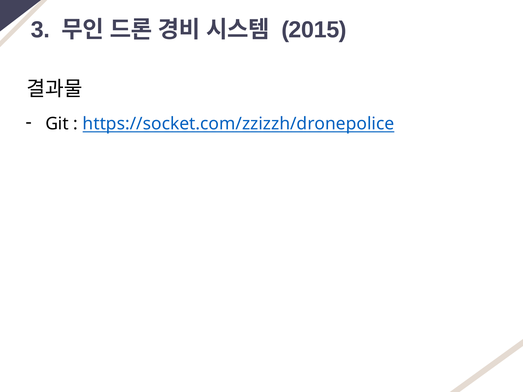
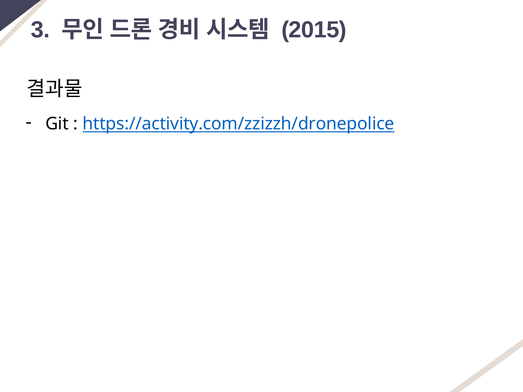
https://socket.com/zzizzh/dronepolice: https://socket.com/zzizzh/dronepolice -> https://activity.com/zzizzh/dronepolice
